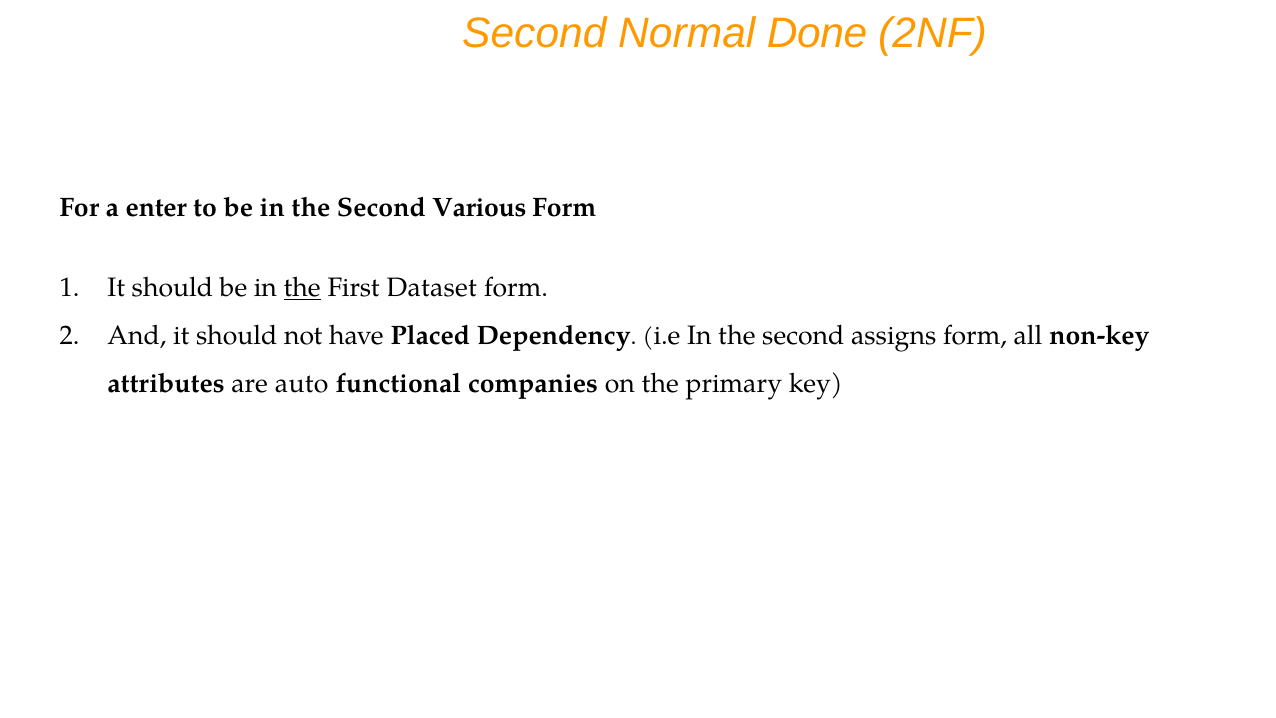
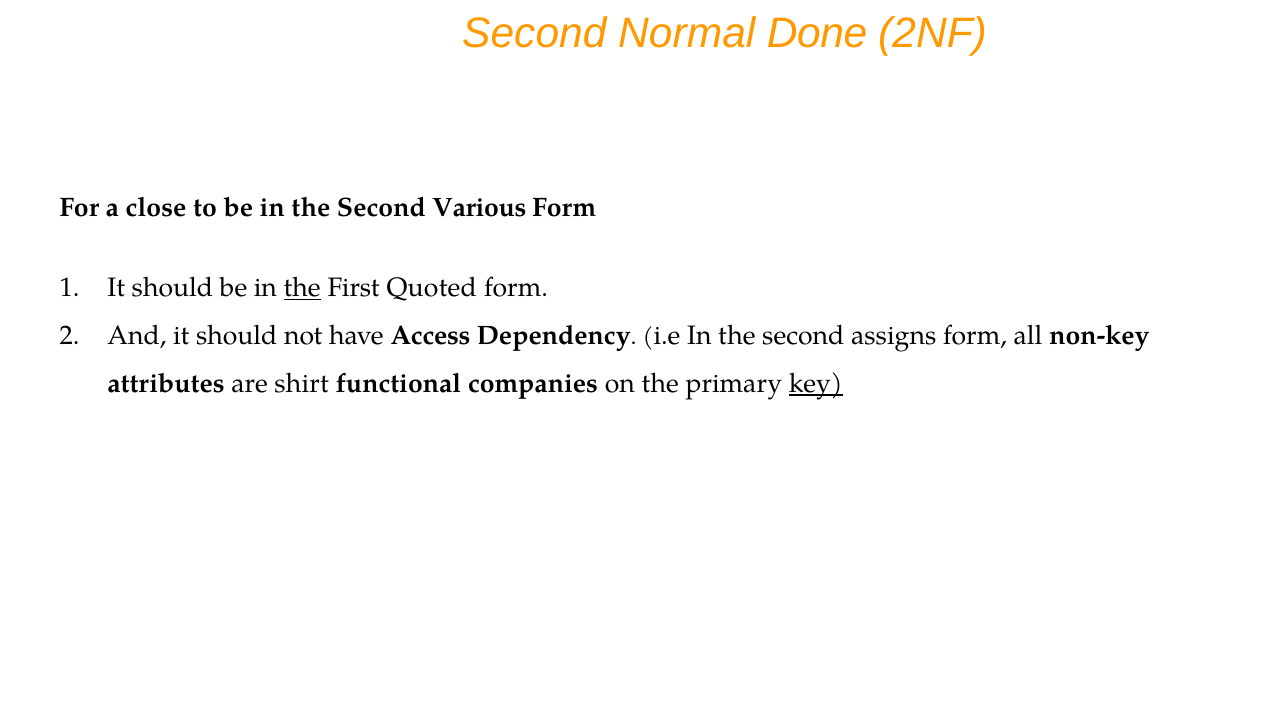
enter: enter -> close
Dataset: Dataset -> Quoted
Placed: Placed -> Access
auto: auto -> shirt
key underline: none -> present
